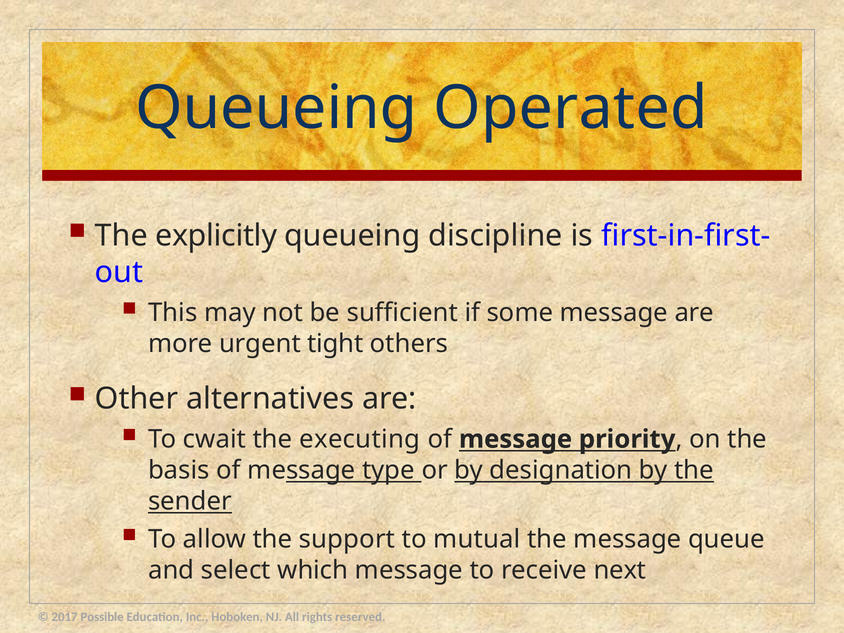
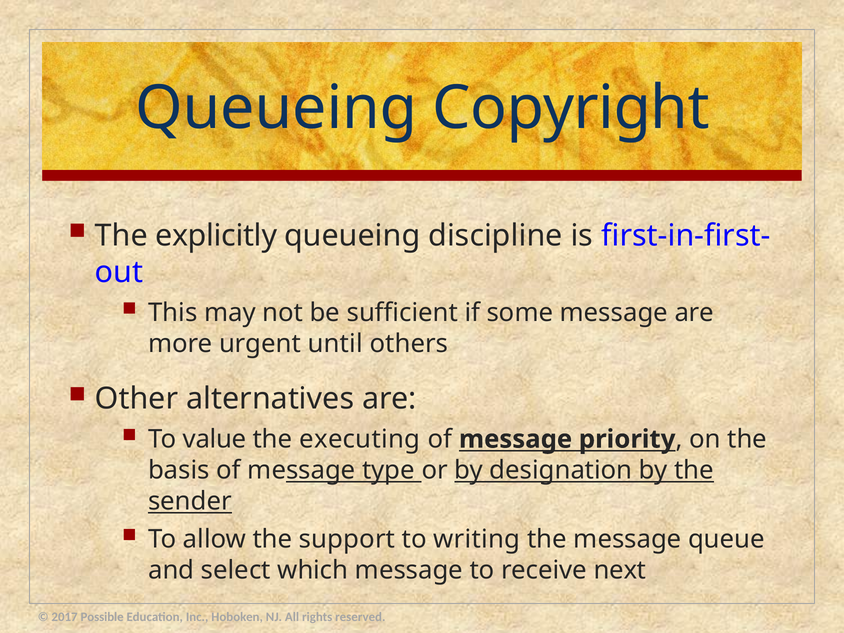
Operated: Operated -> Copyright
tight: tight -> until
cwait: cwait -> value
mutual: mutual -> writing
